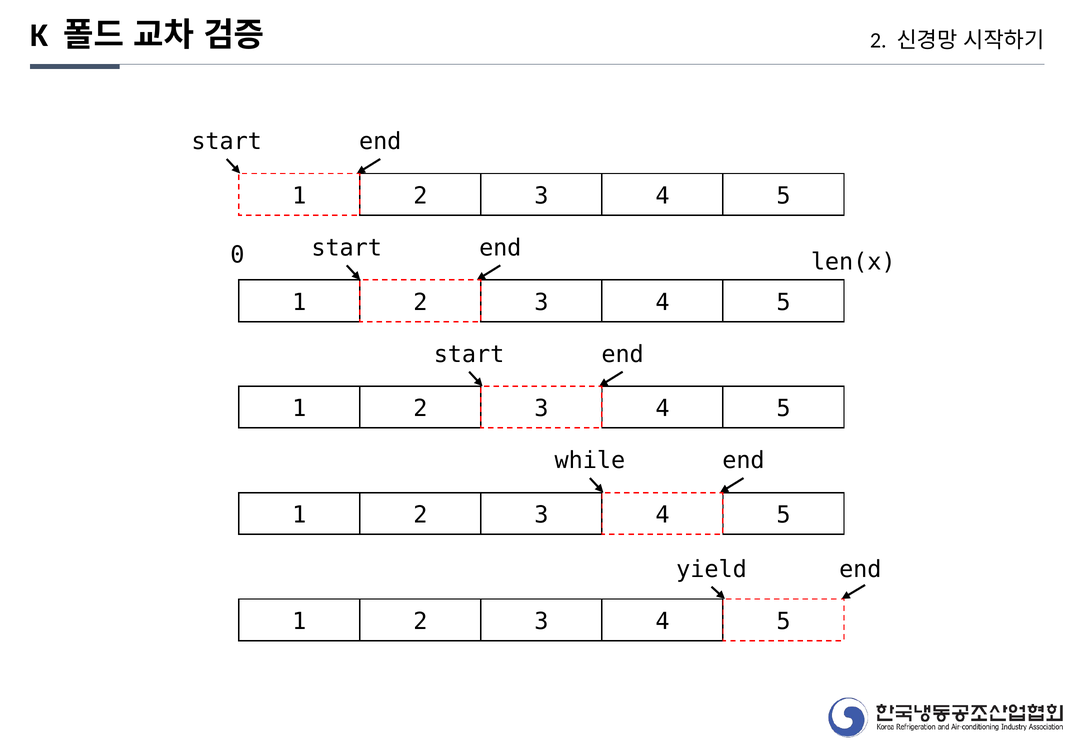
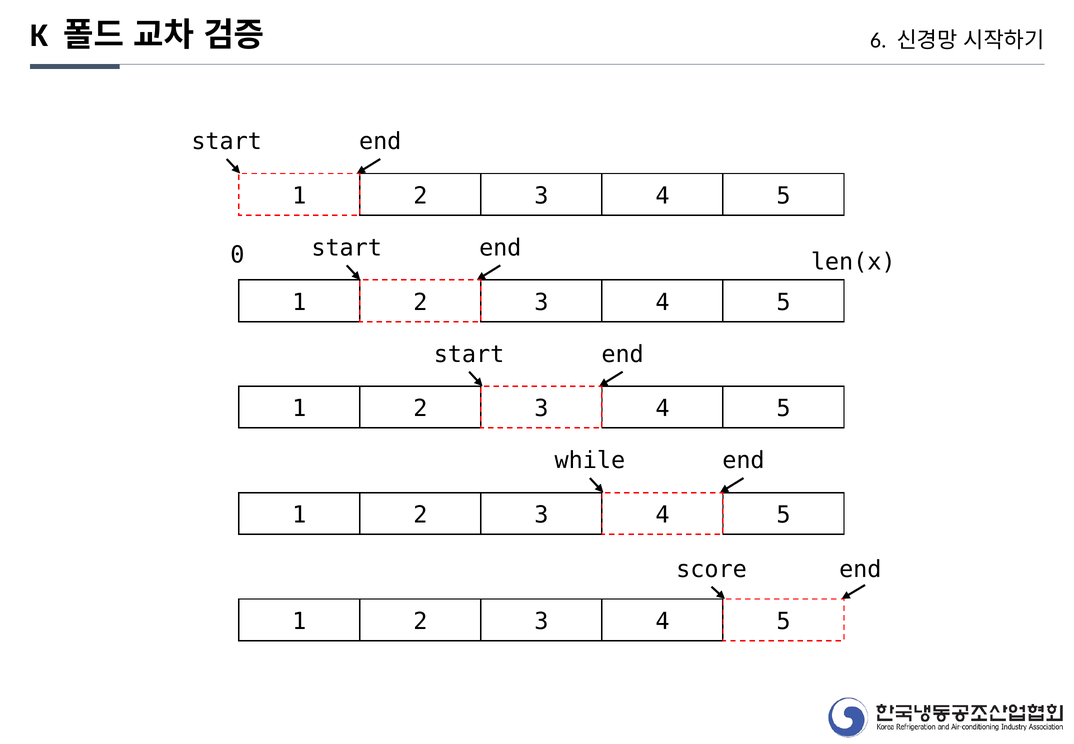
2 at (878, 41): 2 -> 6
yield: yield -> score
